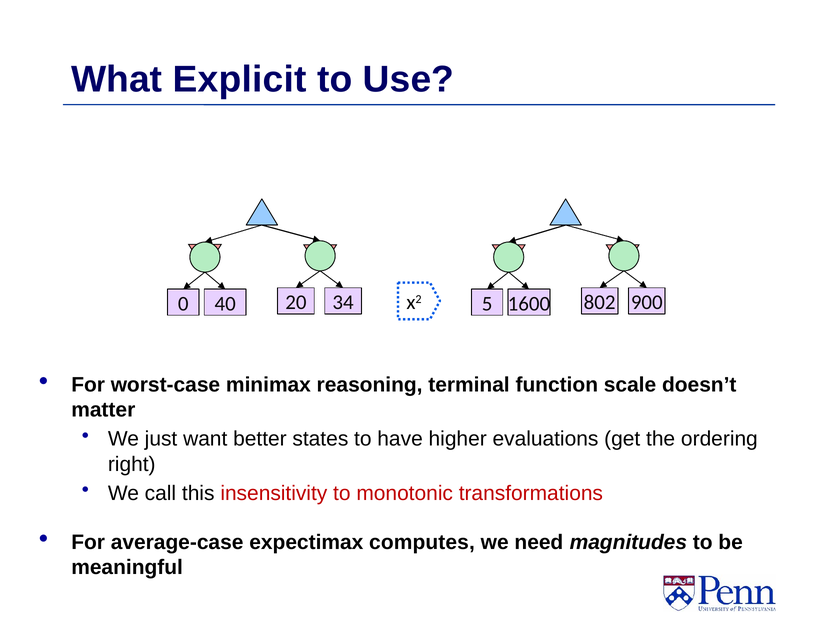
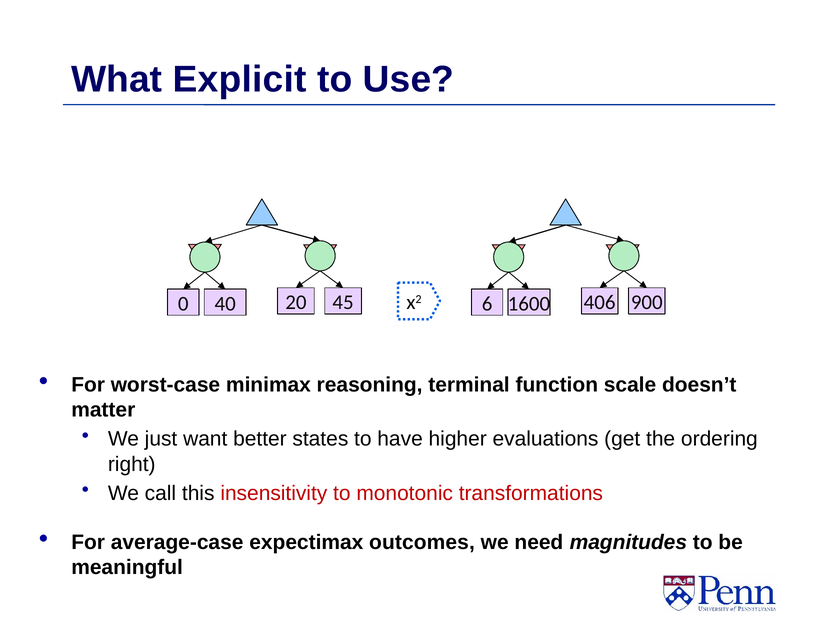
34: 34 -> 45
5: 5 -> 6
802: 802 -> 406
computes: computes -> outcomes
